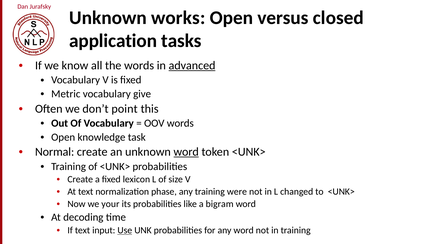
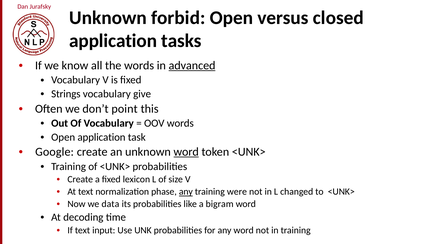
works: works -> forbid
Metric: Metric -> Strings
Open knowledge: knowledge -> application
Normal: Normal -> Google
any at (186, 191) underline: none -> present
your: your -> data
Use underline: present -> none
